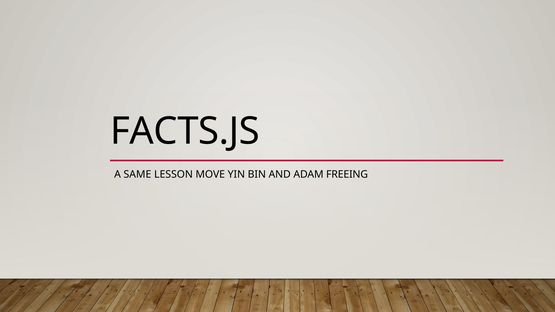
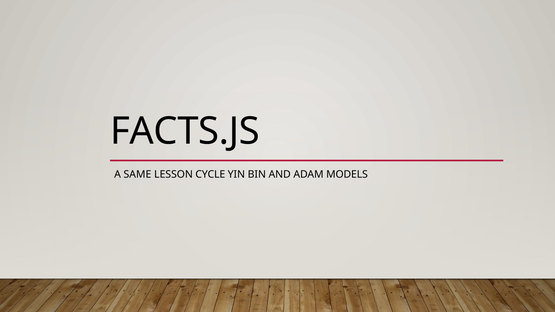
MOVE: MOVE -> CYCLE
FREEING: FREEING -> MODELS
